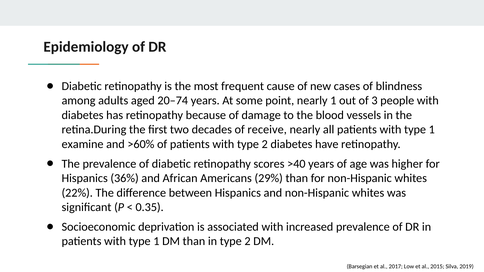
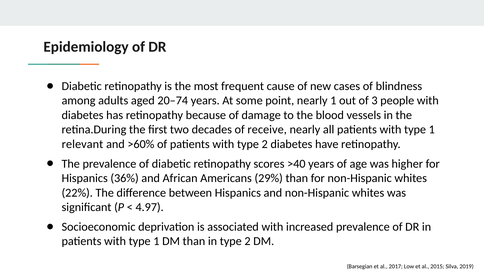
examine: examine -> relevant
0.35: 0.35 -> 4.97
